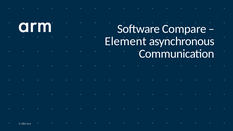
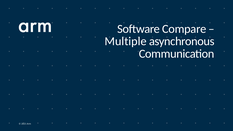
Element: Element -> Multiple
